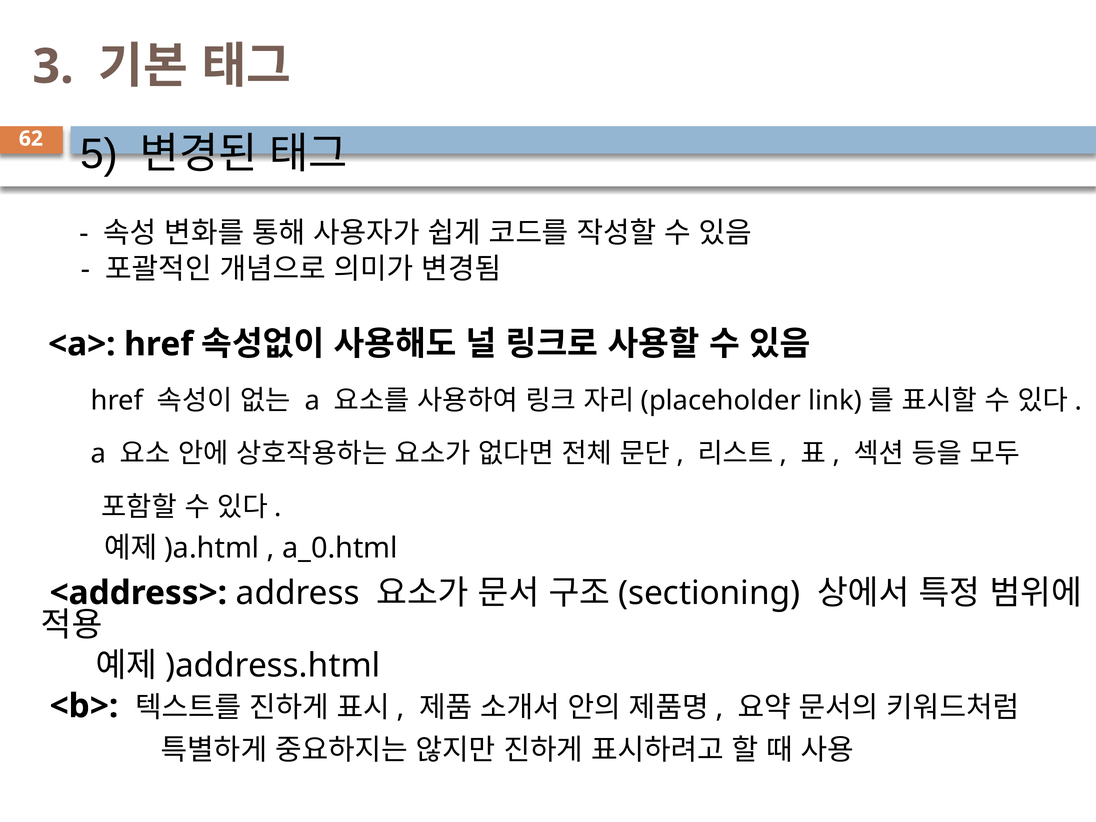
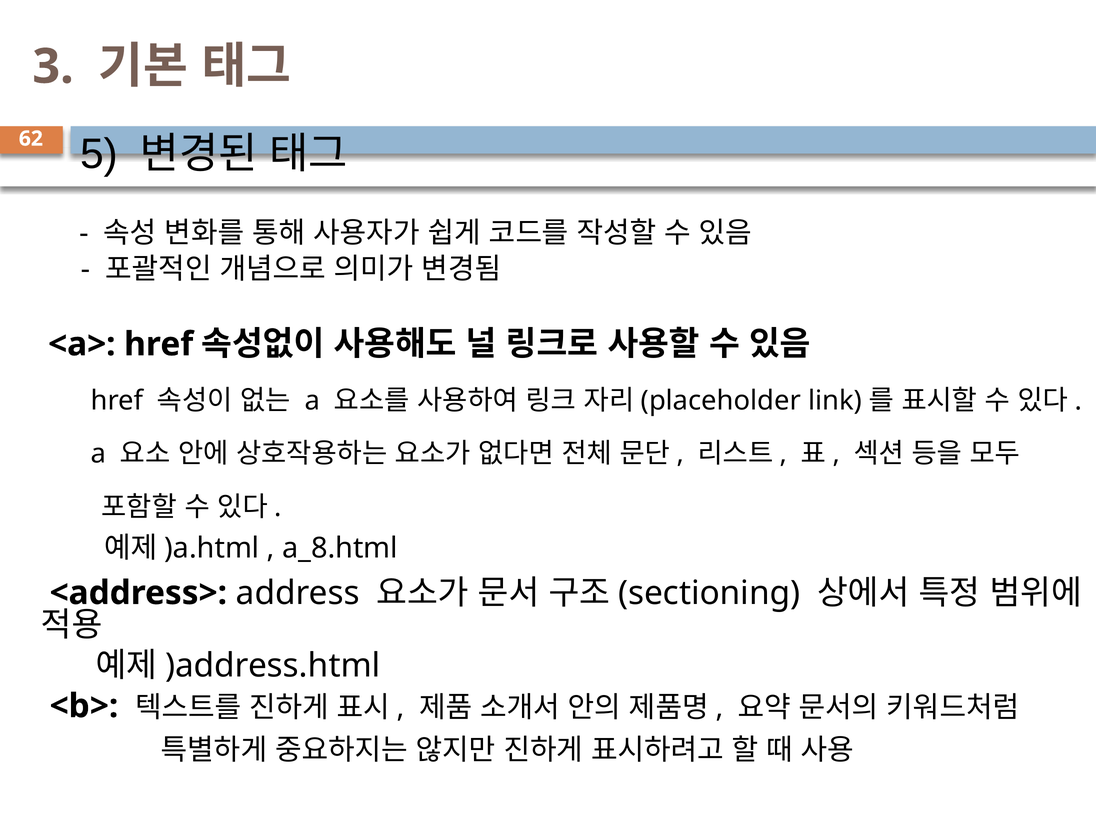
a_0.html: a_0.html -> a_8.html
